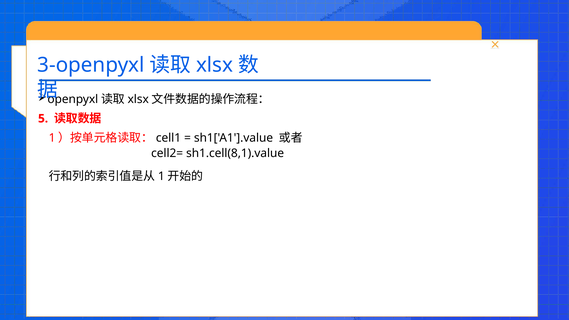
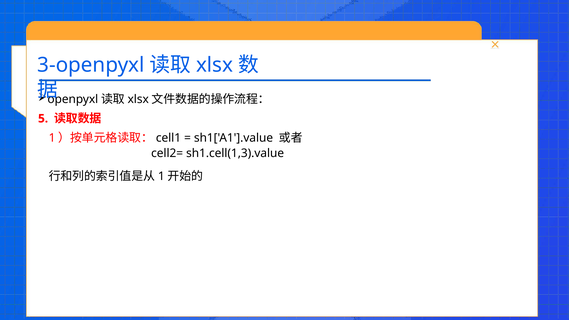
sh1.cell(8,1).value: sh1.cell(8,1).value -> sh1.cell(1,3).value
